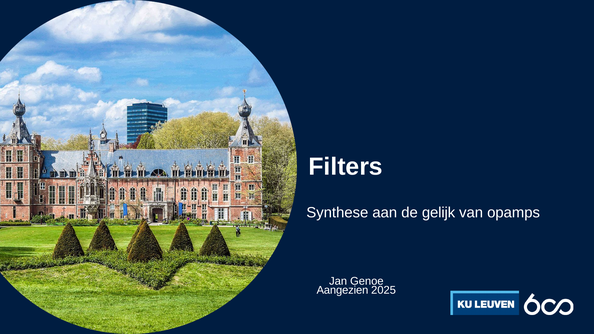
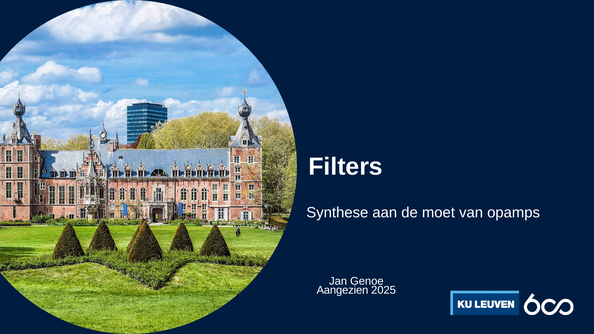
gelijk: gelijk -> moet
